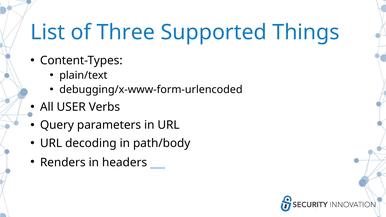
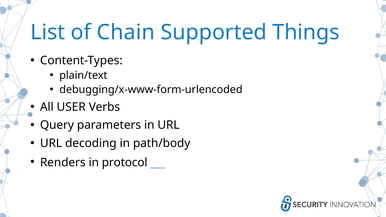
Three: Three -> Chain
headers: headers -> protocol
